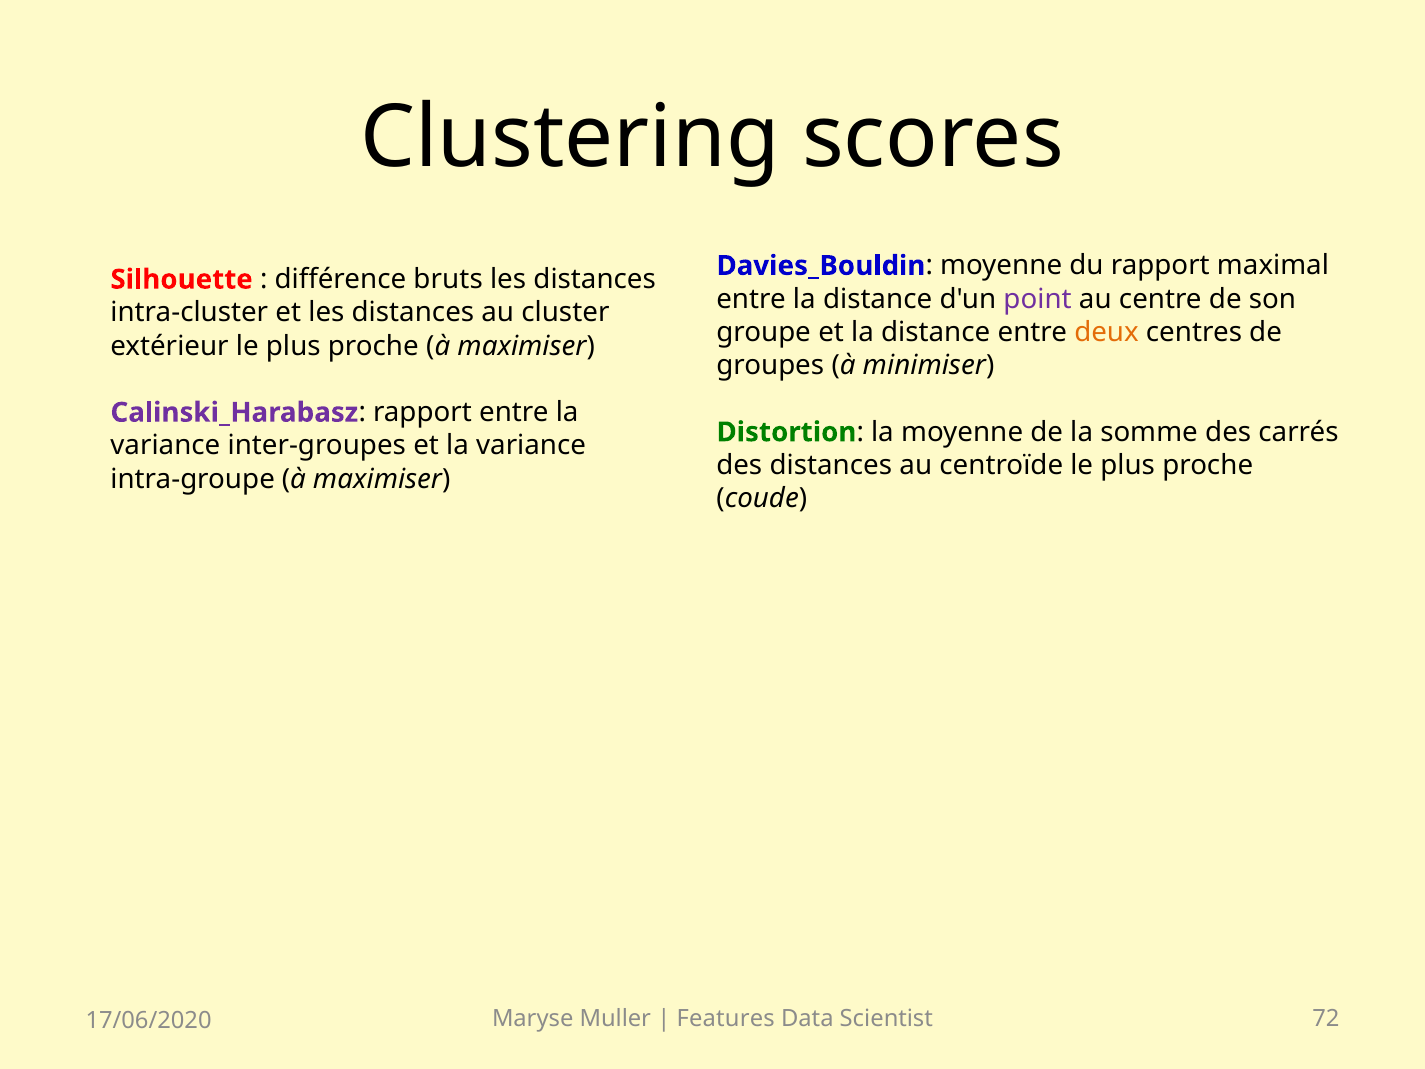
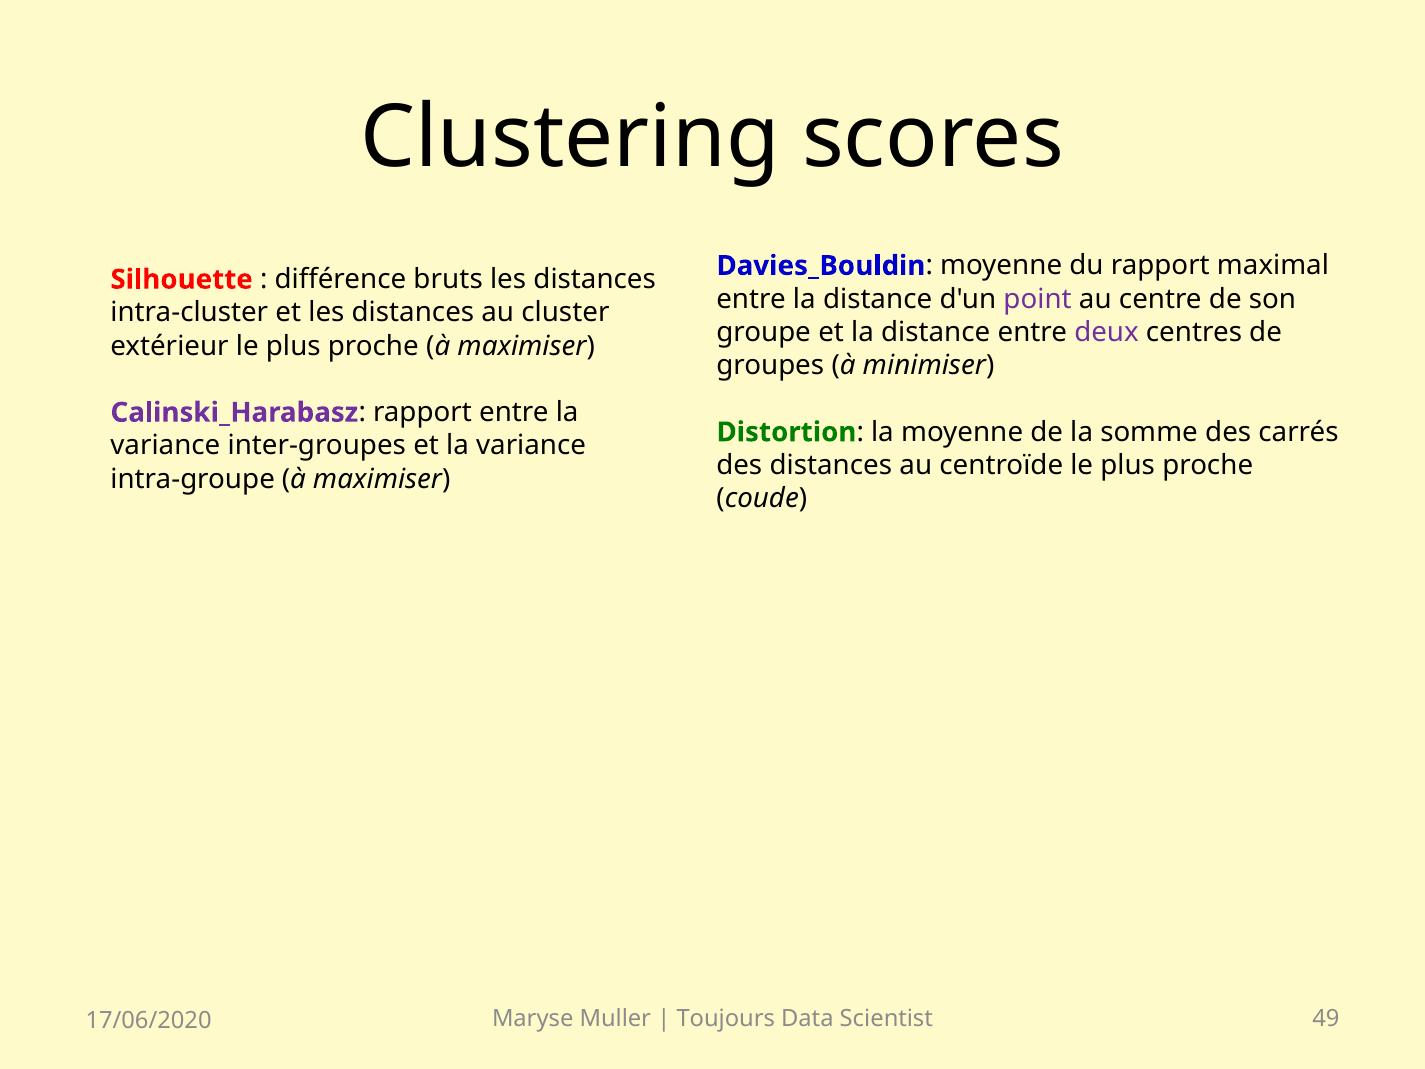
deux colour: orange -> purple
Features: Features -> Toujours
72: 72 -> 49
